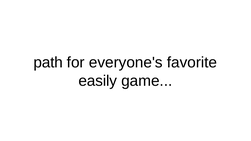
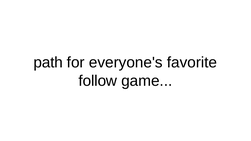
easily: easily -> follow
